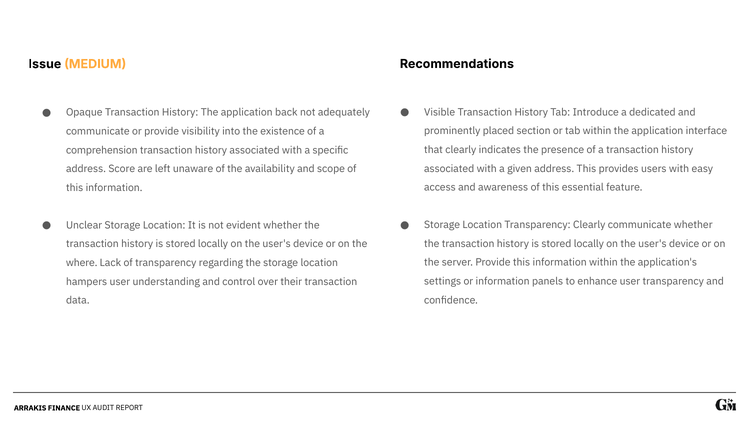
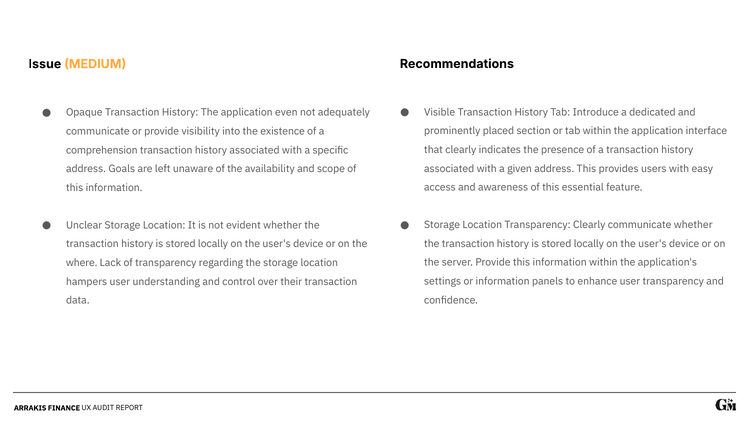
back: back -> even
Score: Score -> Goals
